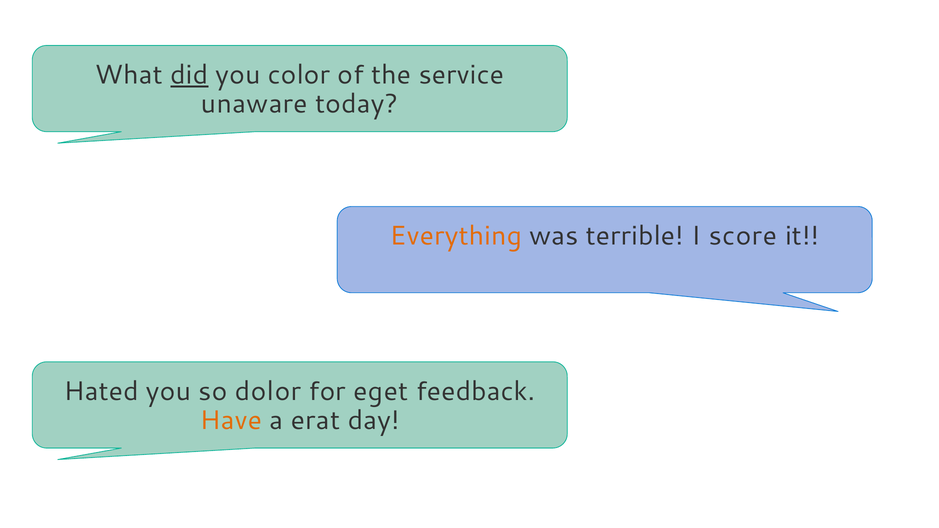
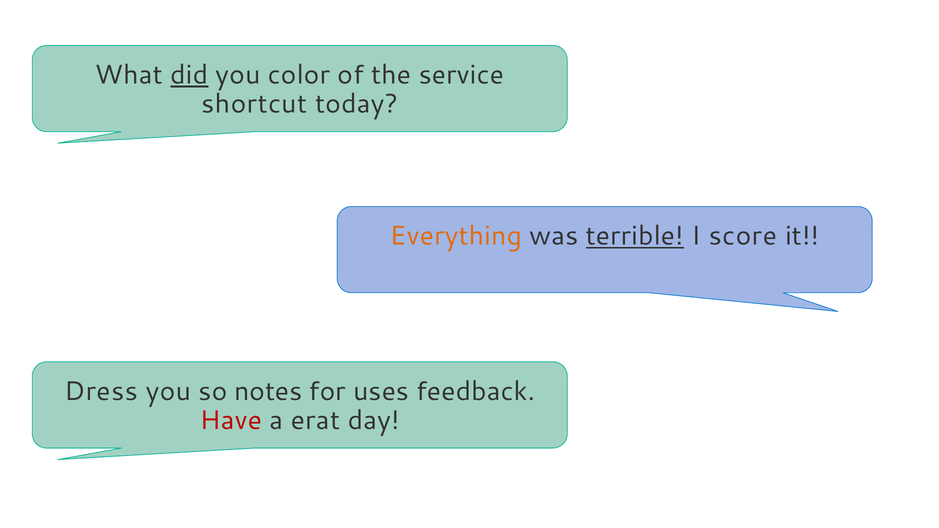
unaware: unaware -> shortcut
terrible underline: none -> present
Hated: Hated -> Dress
dolor: dolor -> notes
eget: eget -> uses
Have colour: orange -> red
